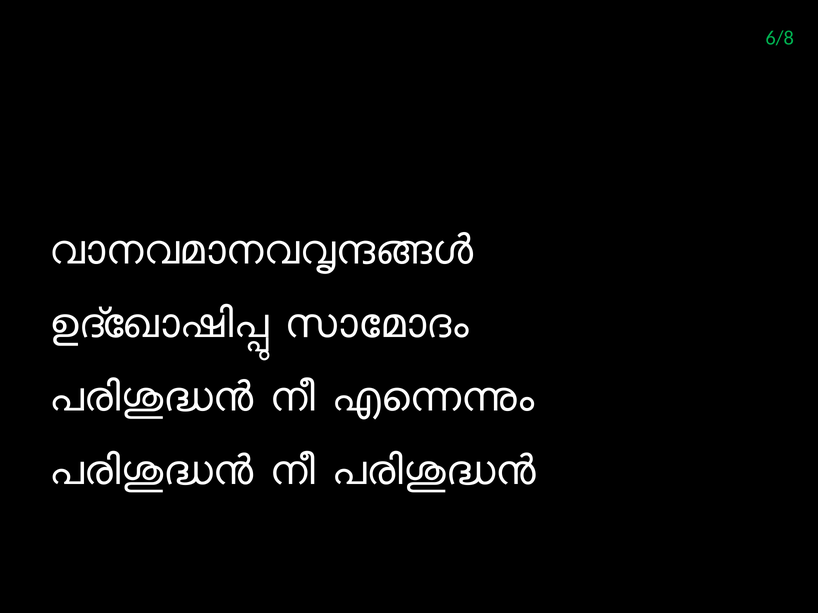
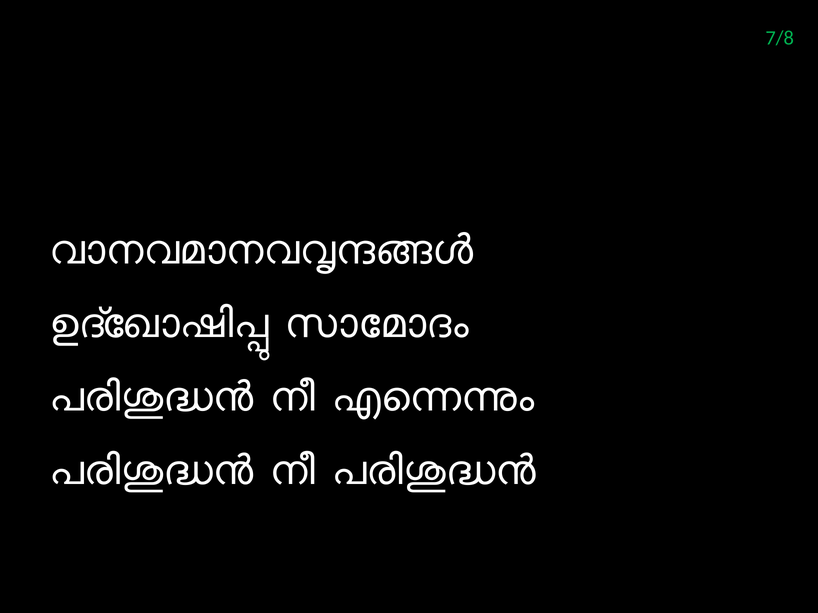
6/8: 6/8 -> 7/8
